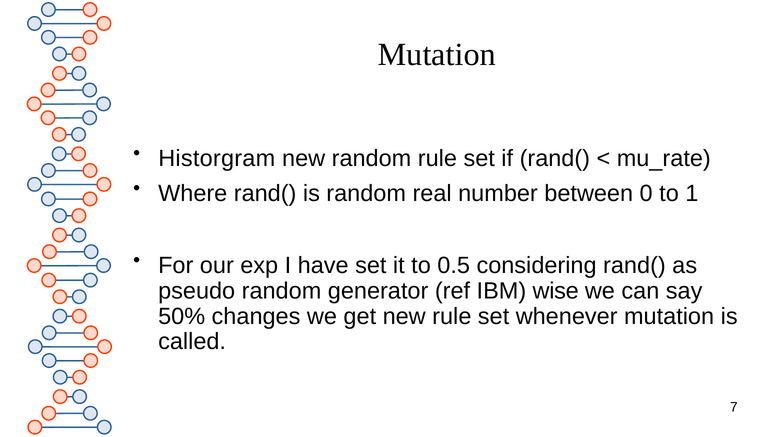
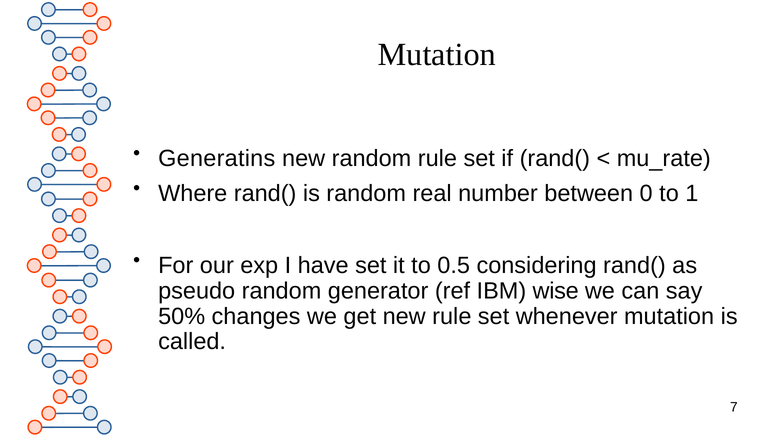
Historgram: Historgram -> Generatins
